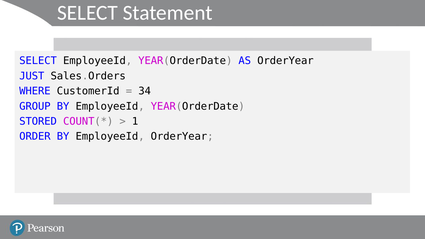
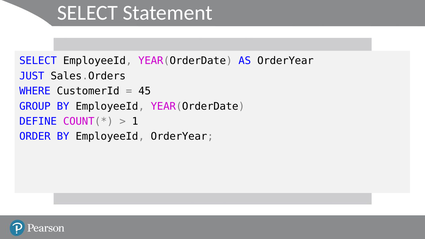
34: 34 -> 45
STORED: STORED -> DEFINE
